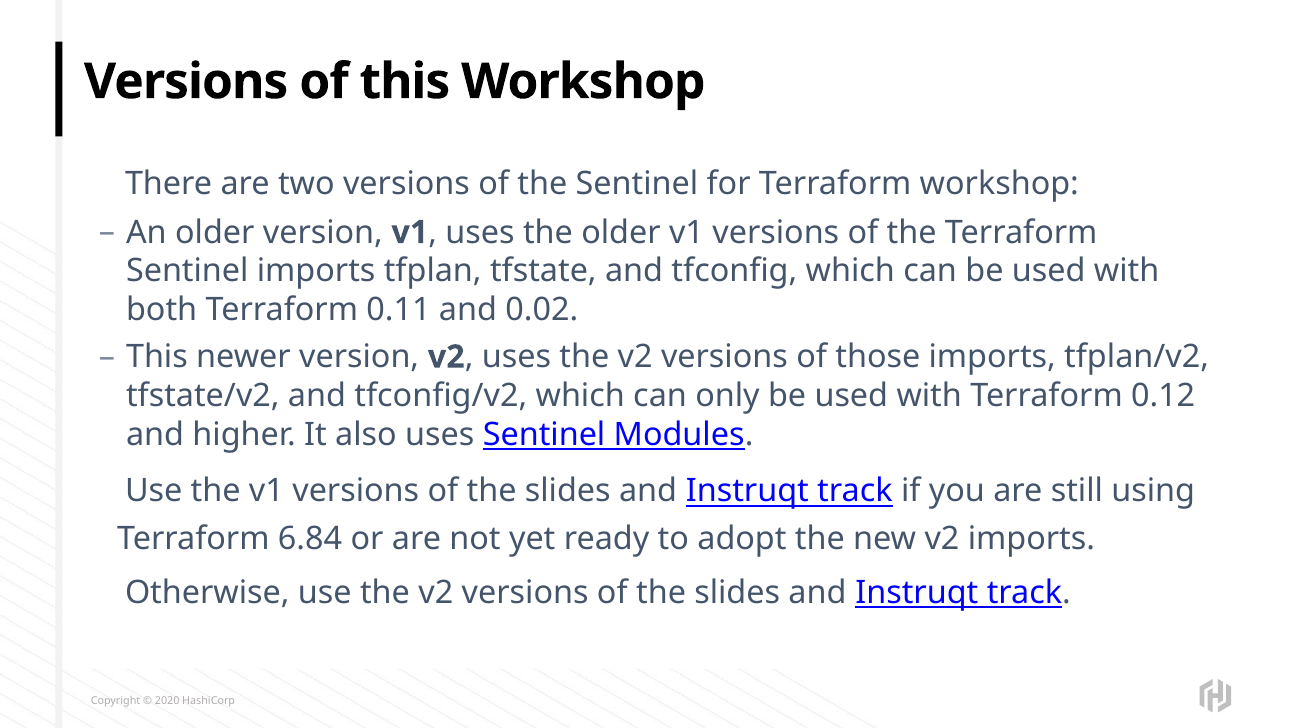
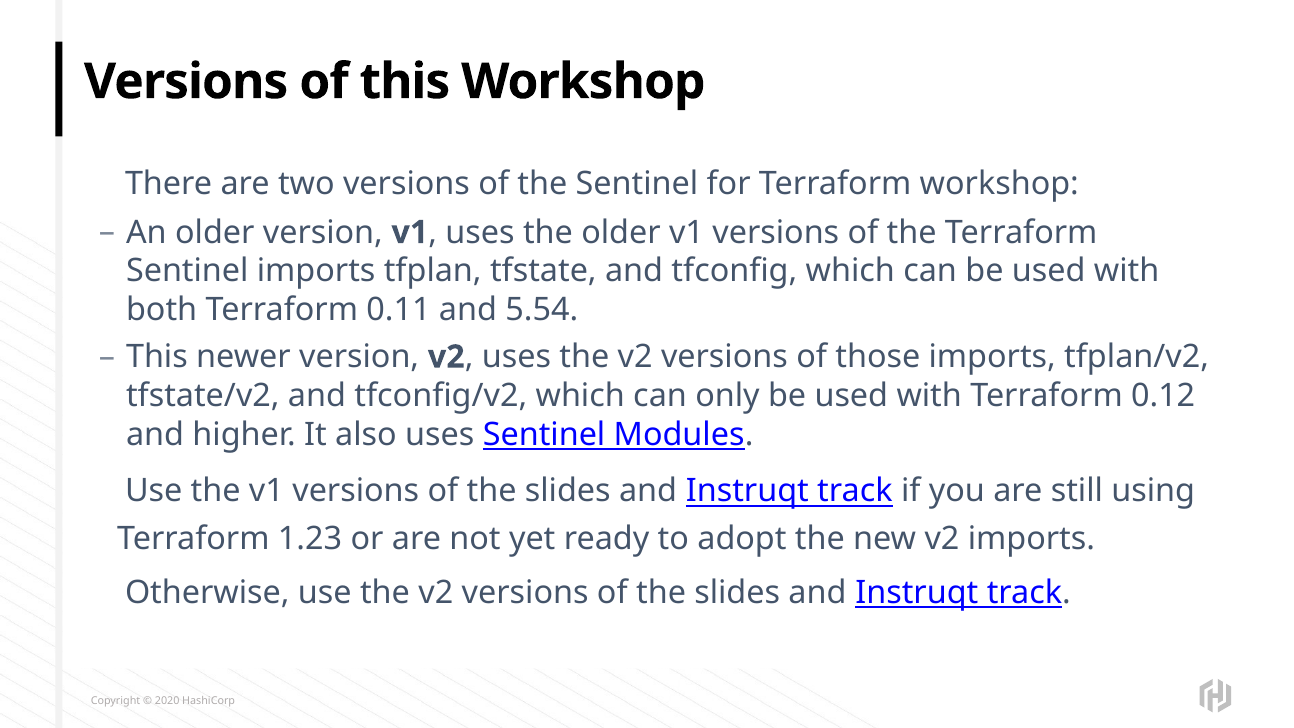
0.02: 0.02 -> 5.54
6.84: 6.84 -> 1.23
